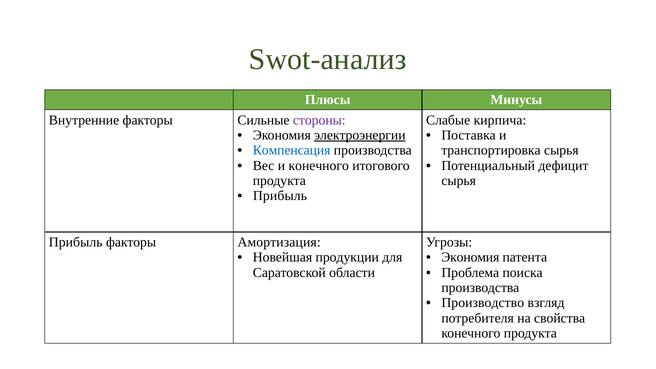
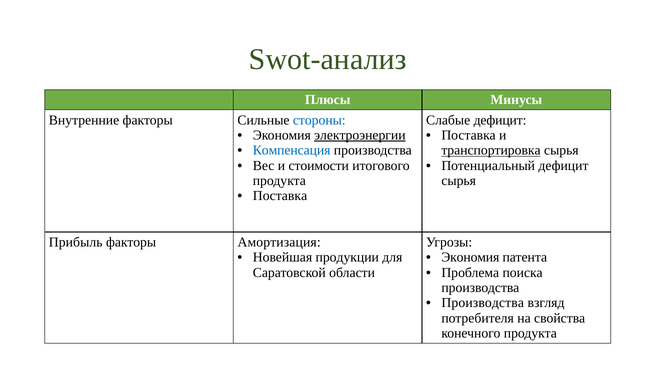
стороны colour: purple -> blue
Слабые кирпича: кирпича -> дефицит
транспортировка underline: none -> present
и конечного: конечного -> стоимости
Прибыль at (280, 196): Прибыль -> Поставка
Производство at (483, 303): Производство -> Производства
